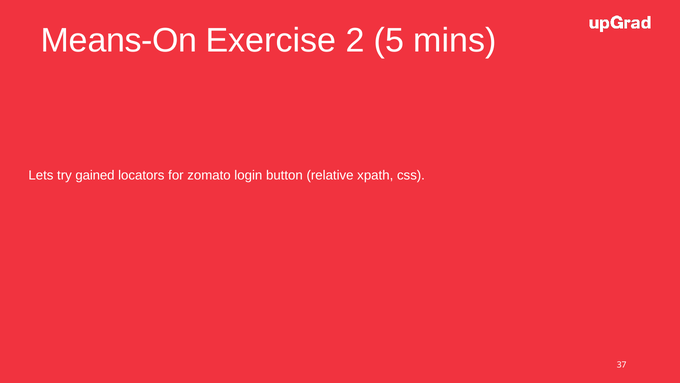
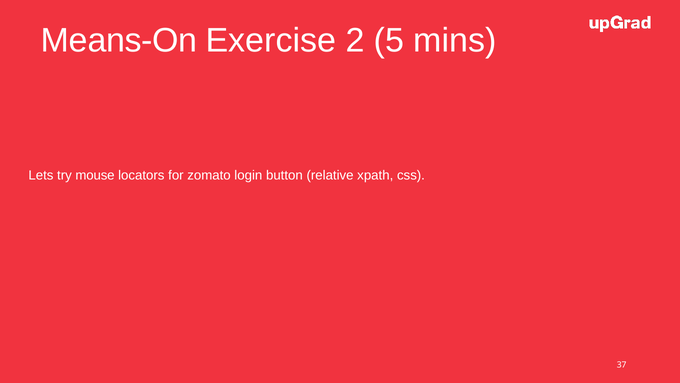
gained: gained -> mouse
